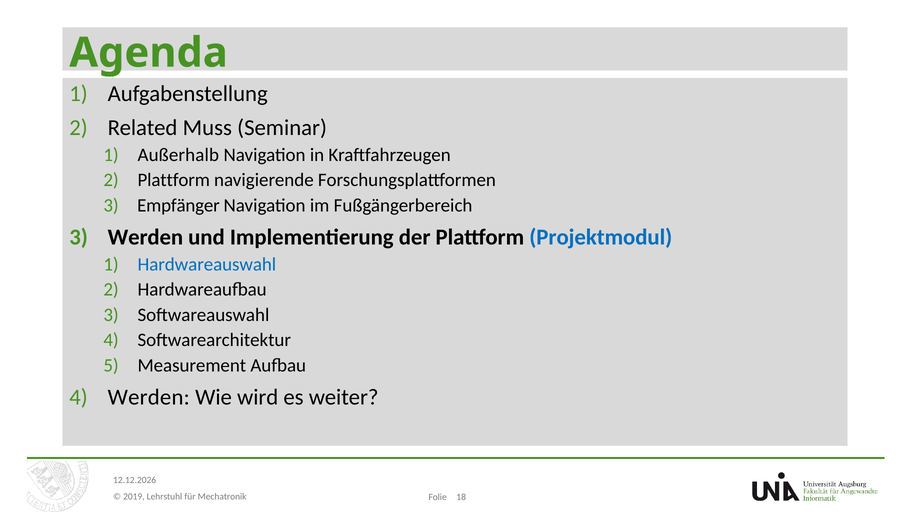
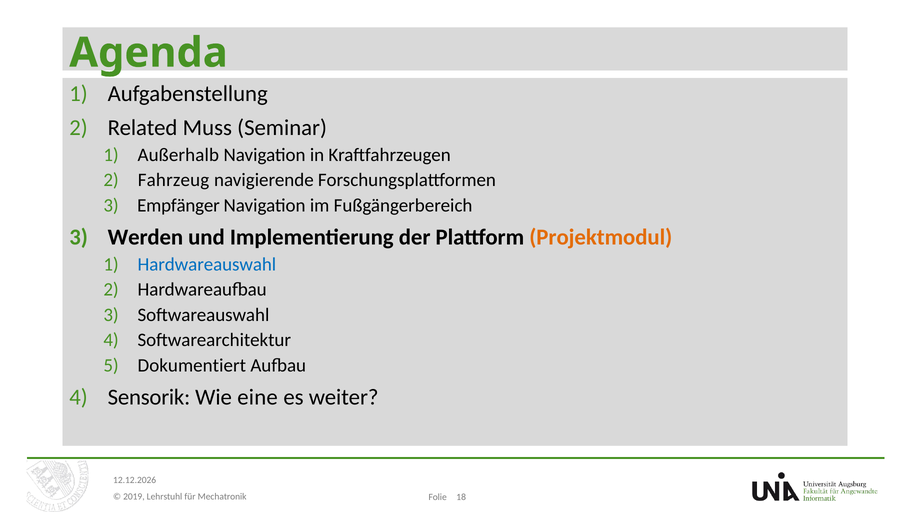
Plattform at (174, 180): Plattform -> Fahrzeug
Projektmodul colour: blue -> orange
Measurement: Measurement -> Dokumentiert
Werden at (149, 397): Werden -> Sensorik
wird: wird -> eine
